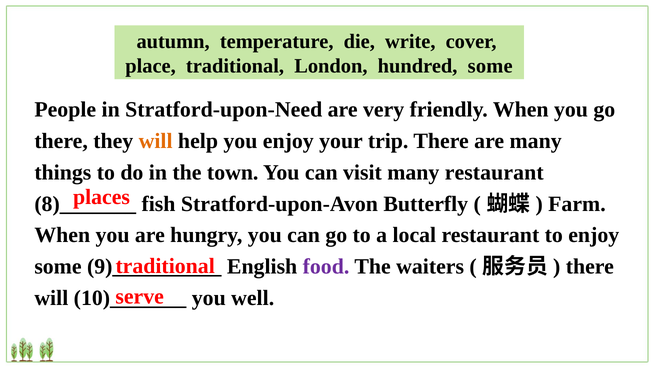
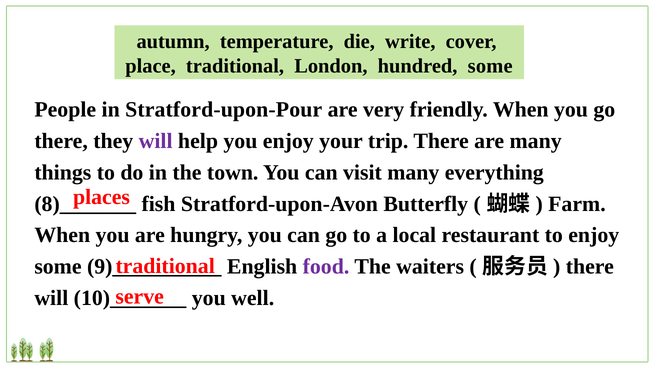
Stratford-upon-Need: Stratford-upon-Need -> Stratford-upon-Pour
will at (156, 141) colour: orange -> purple
many restaurant: restaurant -> everything
